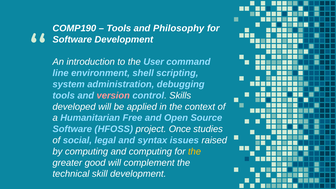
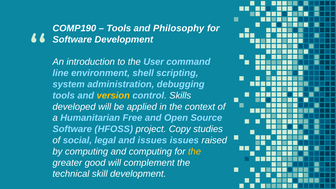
version colour: pink -> yellow
Once: Once -> Copy
and syntax: syntax -> issues
